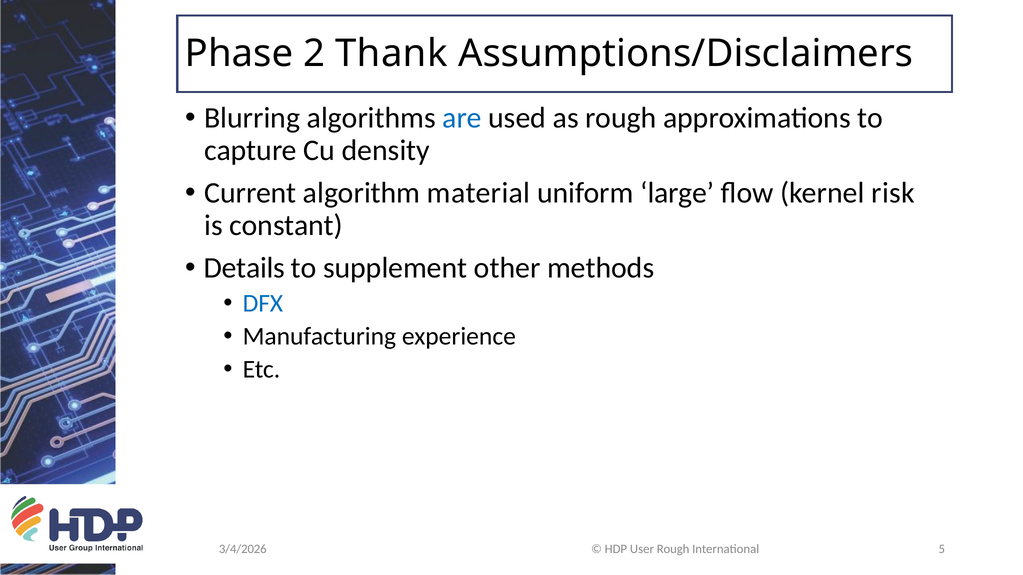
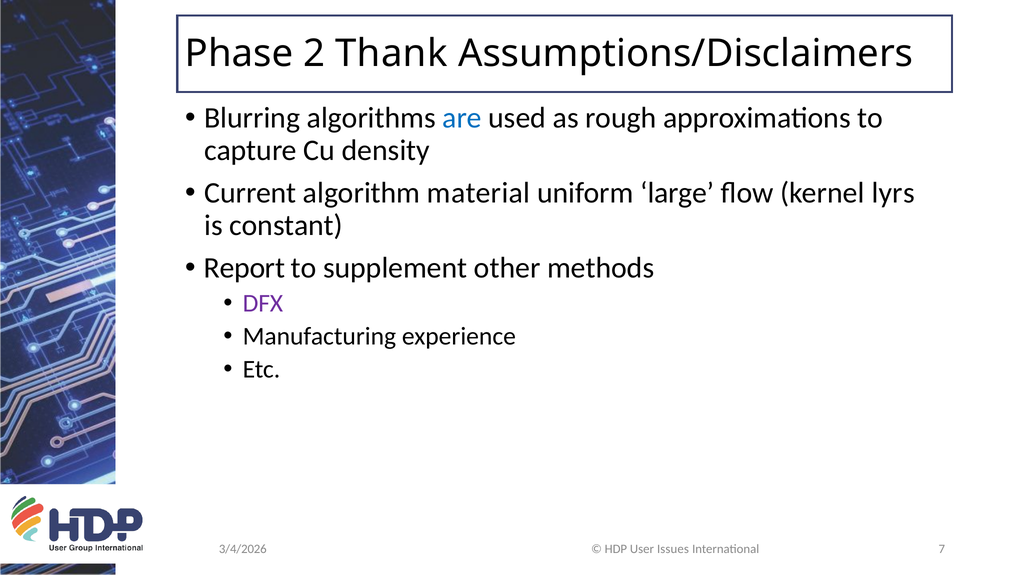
risk: risk -> lyrs
Details: Details -> Report
DFX colour: blue -> purple
User Rough: Rough -> Issues
5: 5 -> 7
